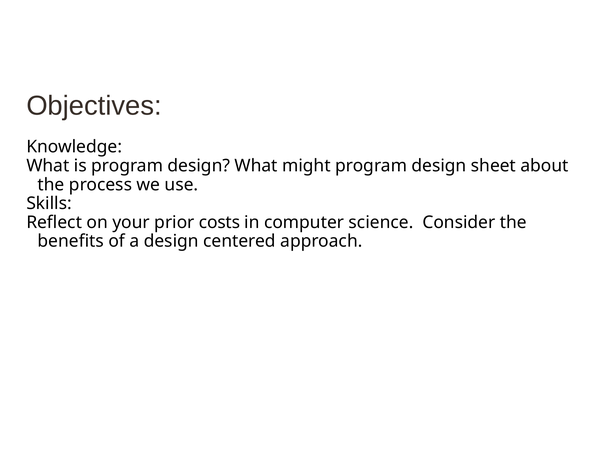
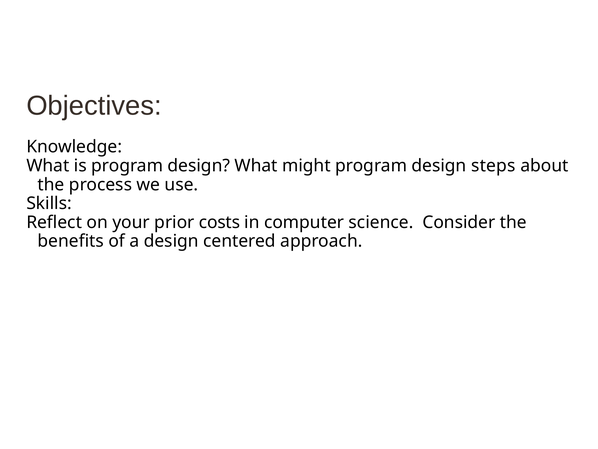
sheet: sheet -> steps
